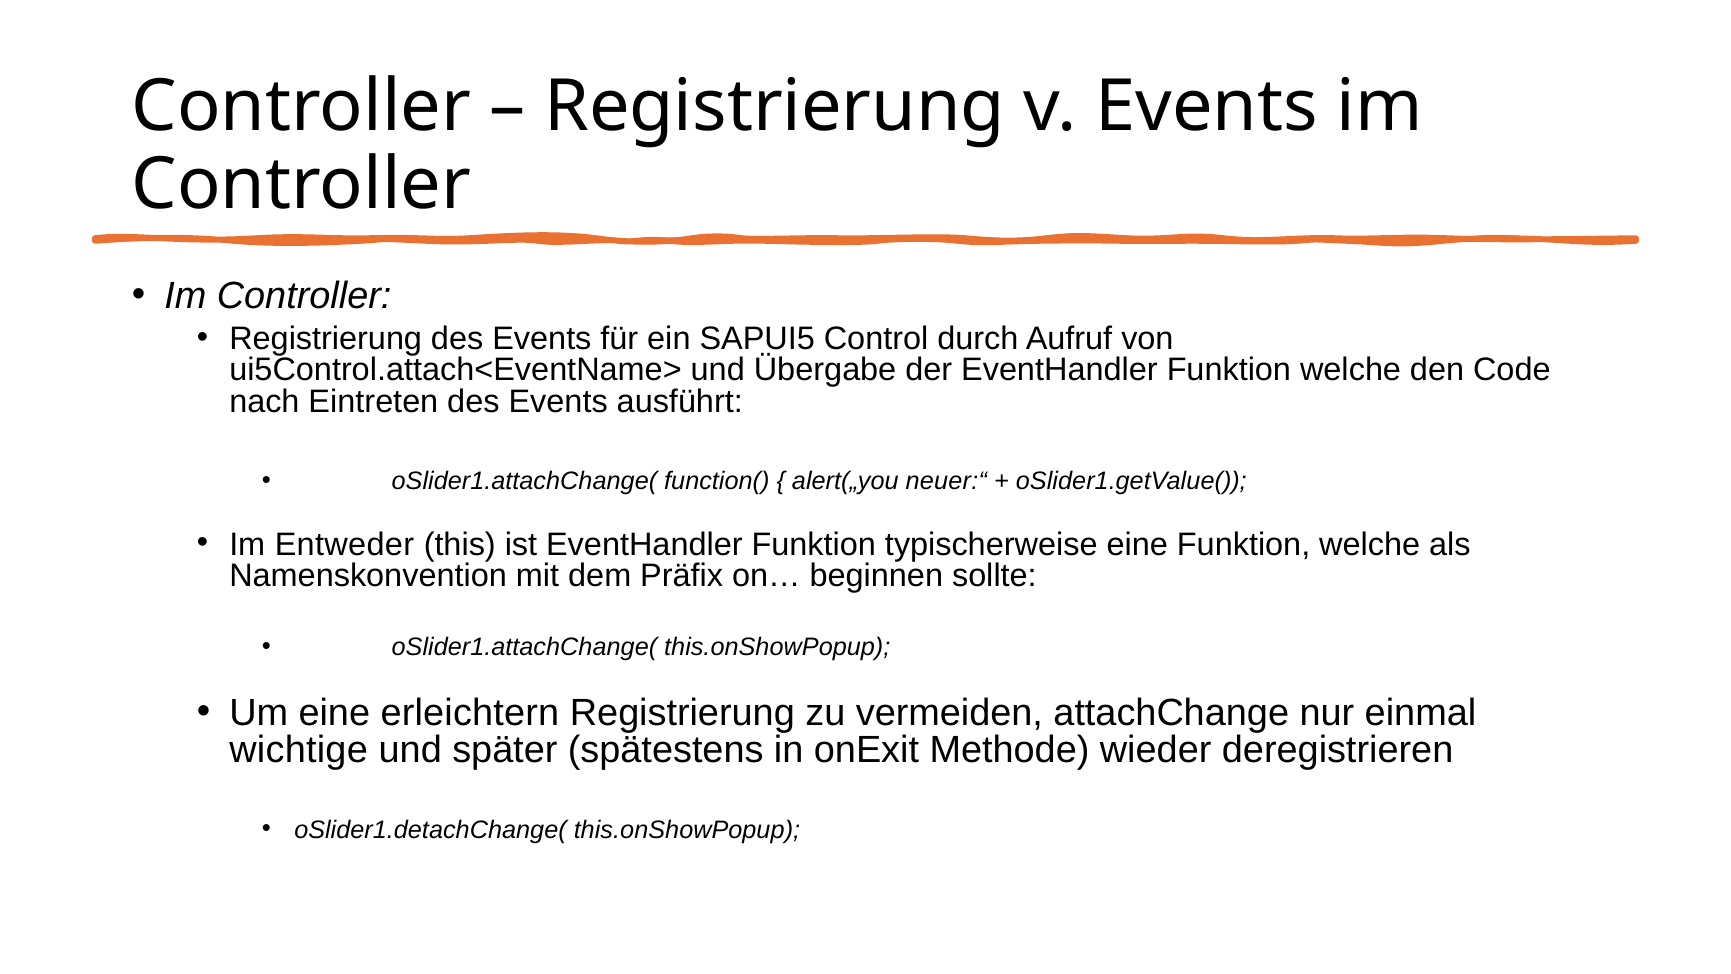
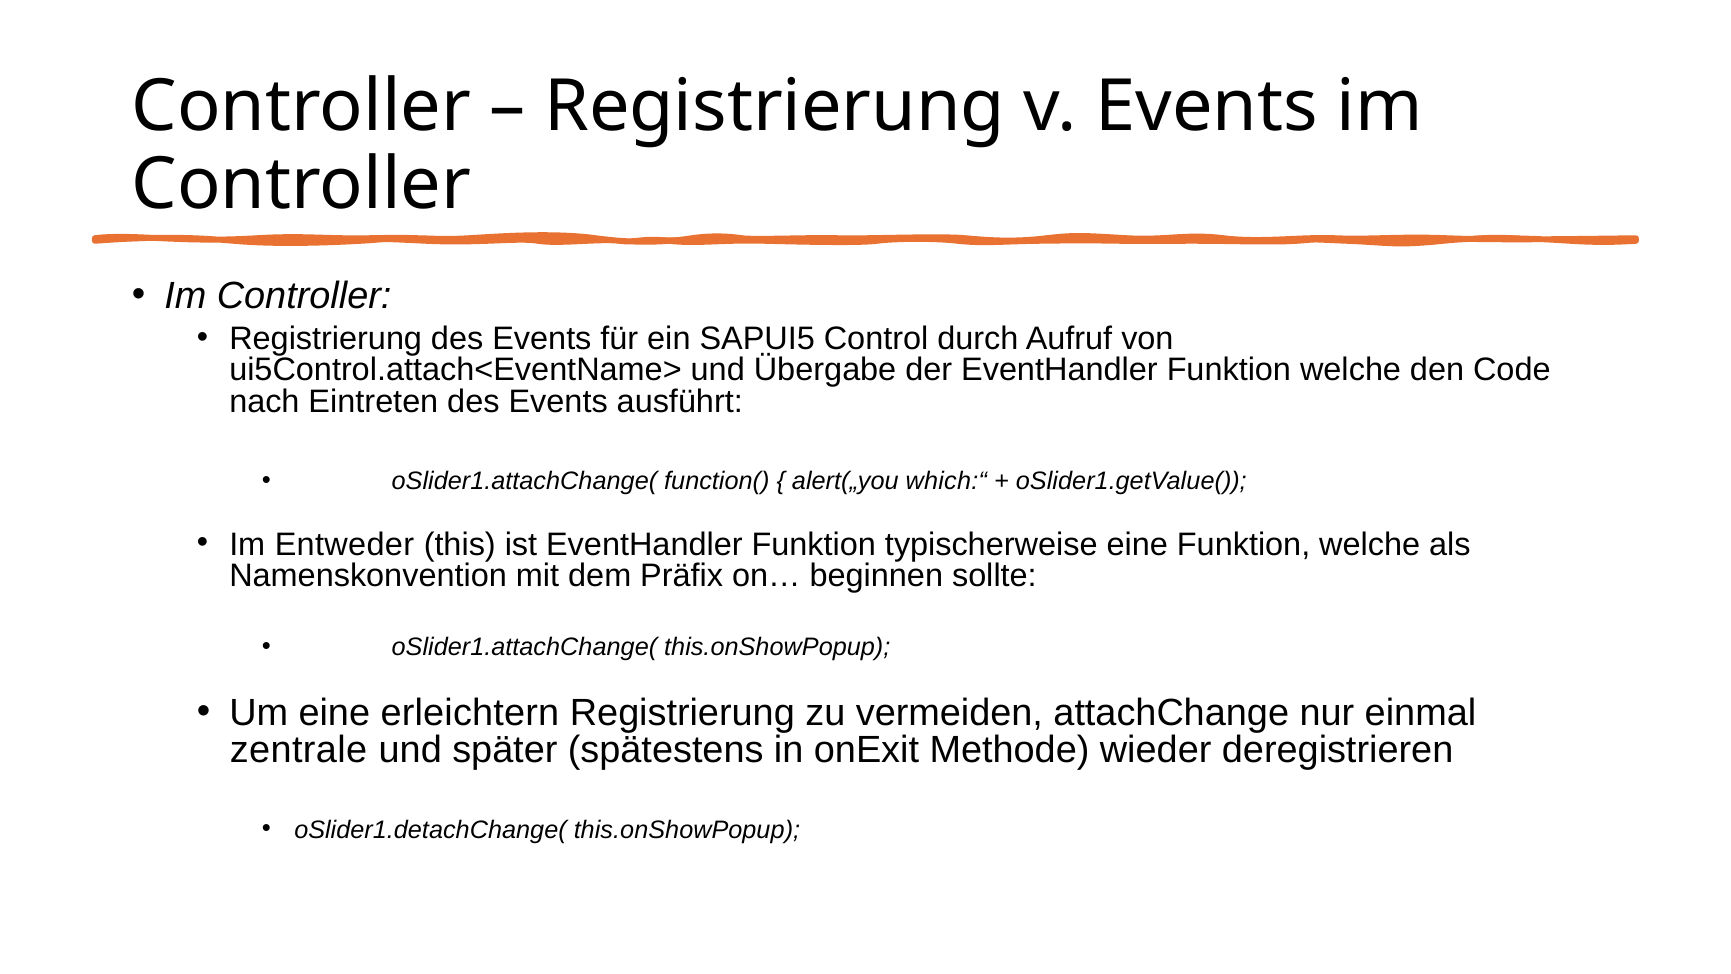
neuer:“: neuer:“ -> which:“
wichtige: wichtige -> zentrale
